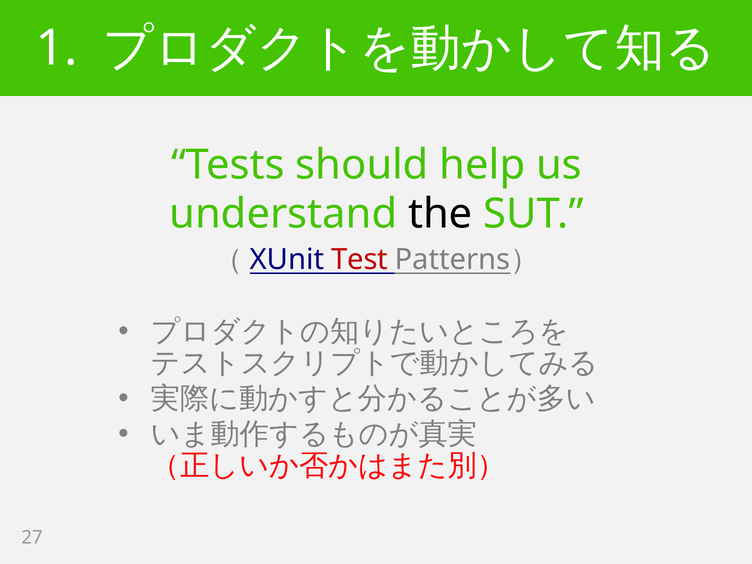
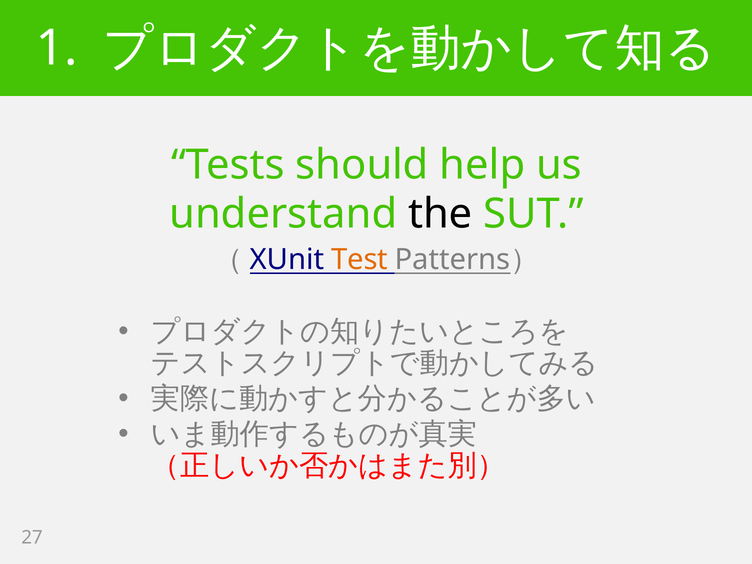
Test colour: red -> orange
